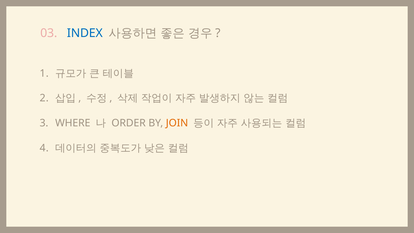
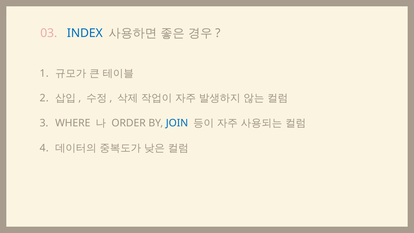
JOIN colour: orange -> blue
